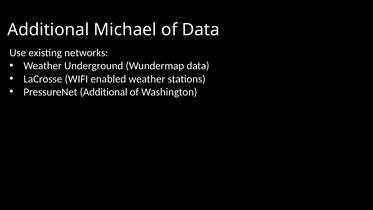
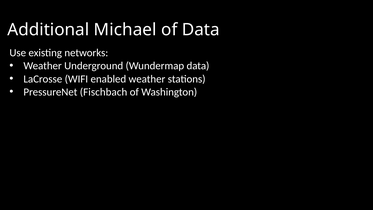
PressureNet Additional: Additional -> Fischbach
